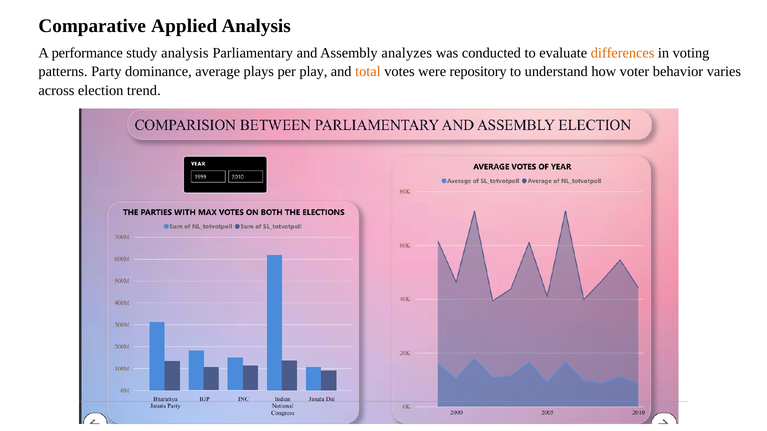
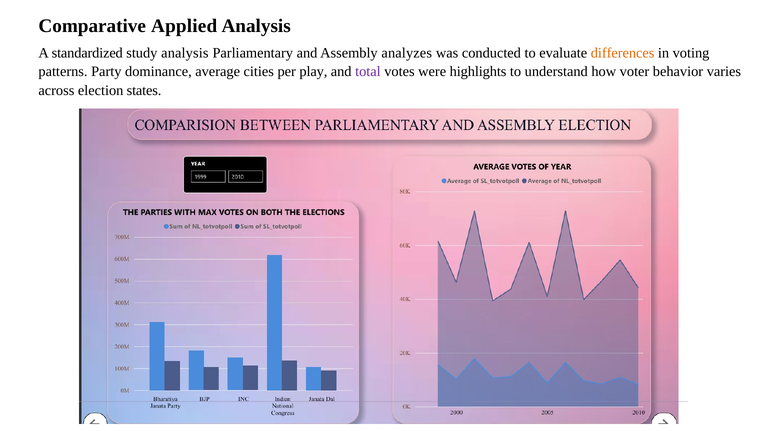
performance: performance -> standardized
plays: plays -> cities
total colour: orange -> purple
repository: repository -> highlights
trend: trend -> states
